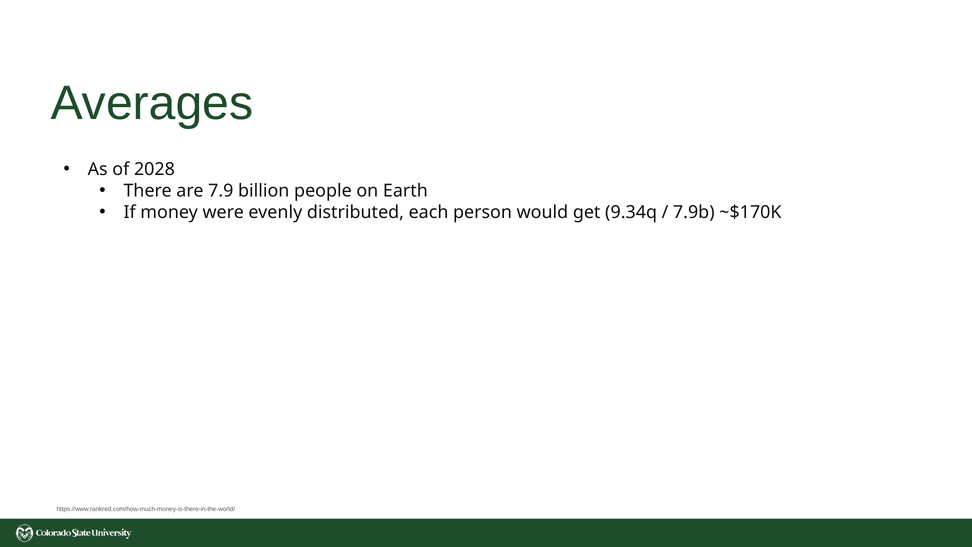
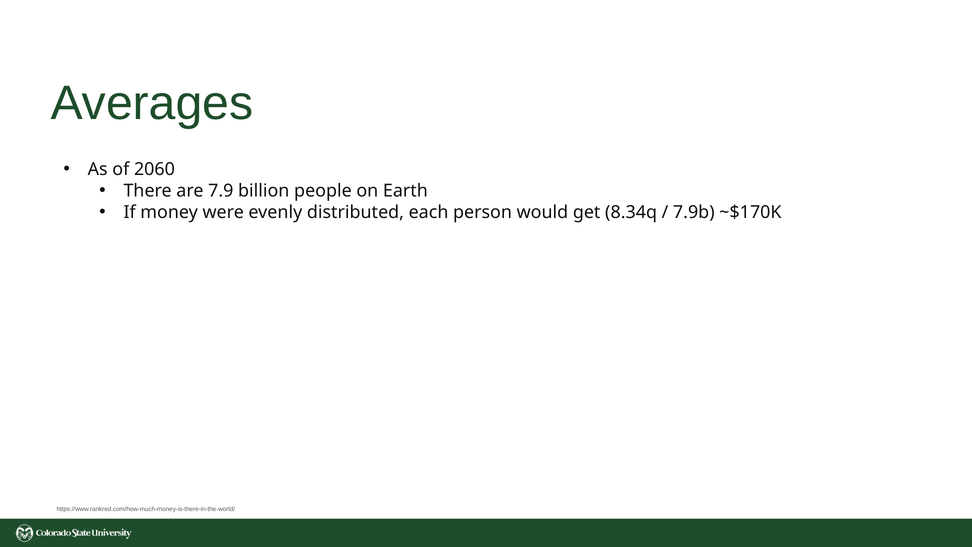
2028: 2028 -> 2060
9.34q: 9.34q -> 8.34q
